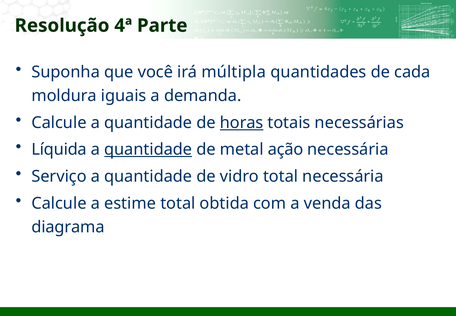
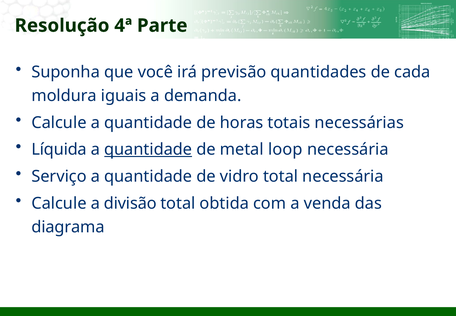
múltipla: múltipla -> previsão
horas underline: present -> none
ação: ação -> loop
estime: estime -> divisão
